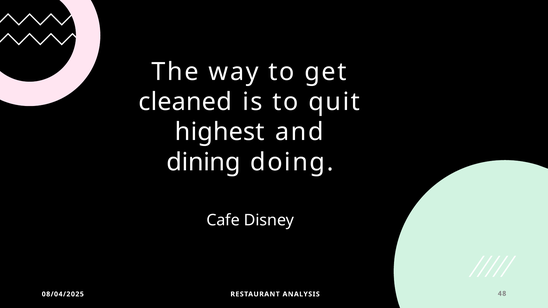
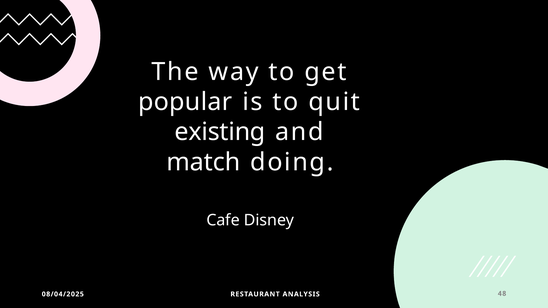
cleaned: cleaned -> popular
highest: highest -> existing
dining: dining -> match
